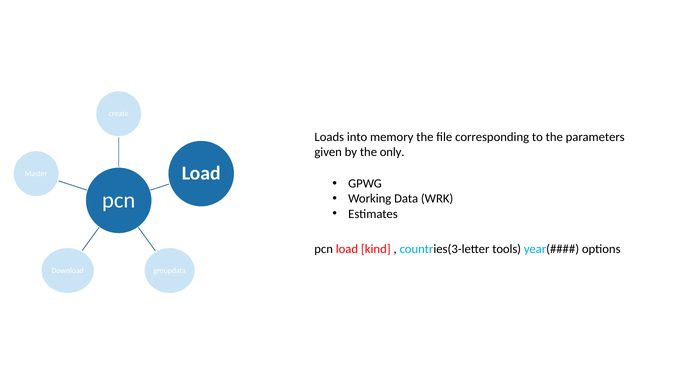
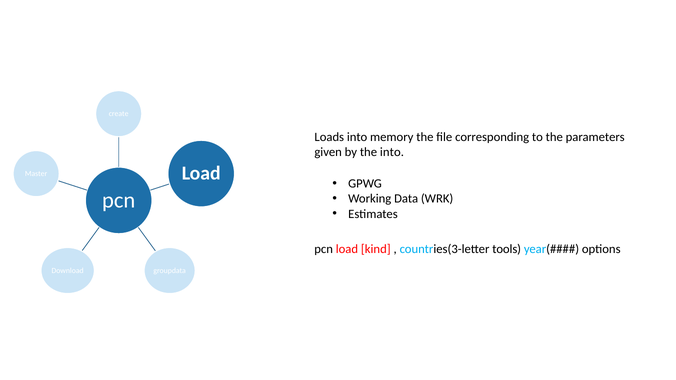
the only: only -> into
